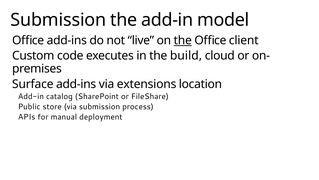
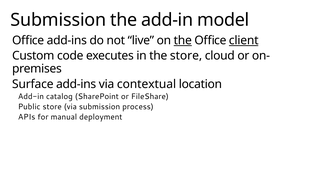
client underline: none -> present
the build: build -> store
extensions: extensions -> contextual
